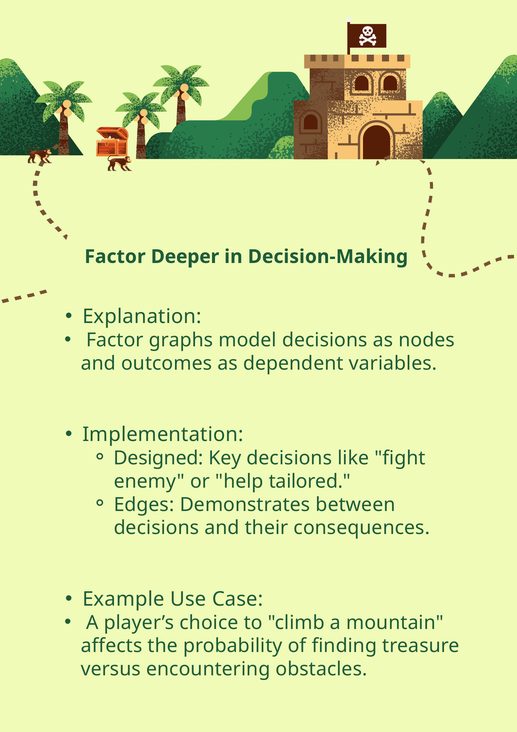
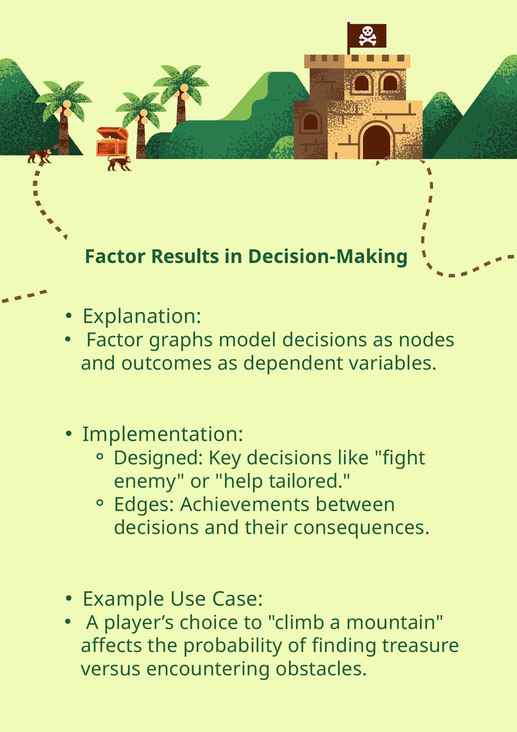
Deeper: Deeper -> Results
Demonstrates: Demonstrates -> Achievements
